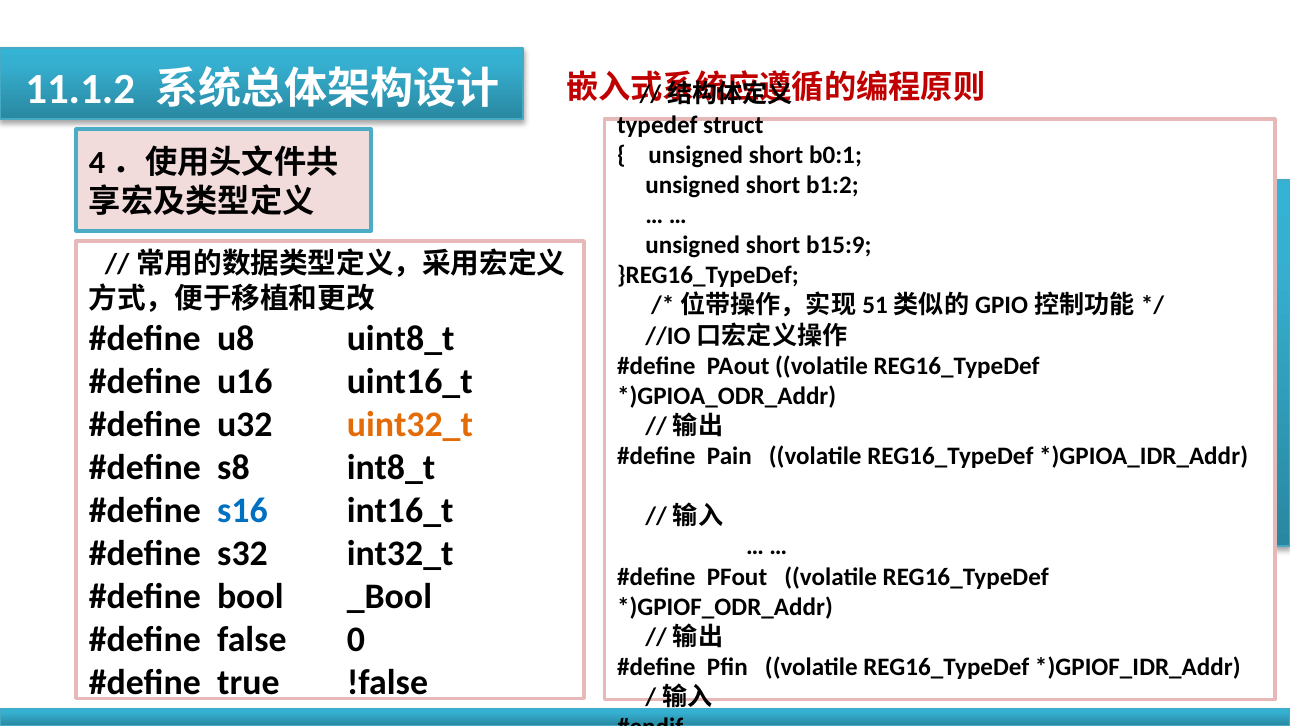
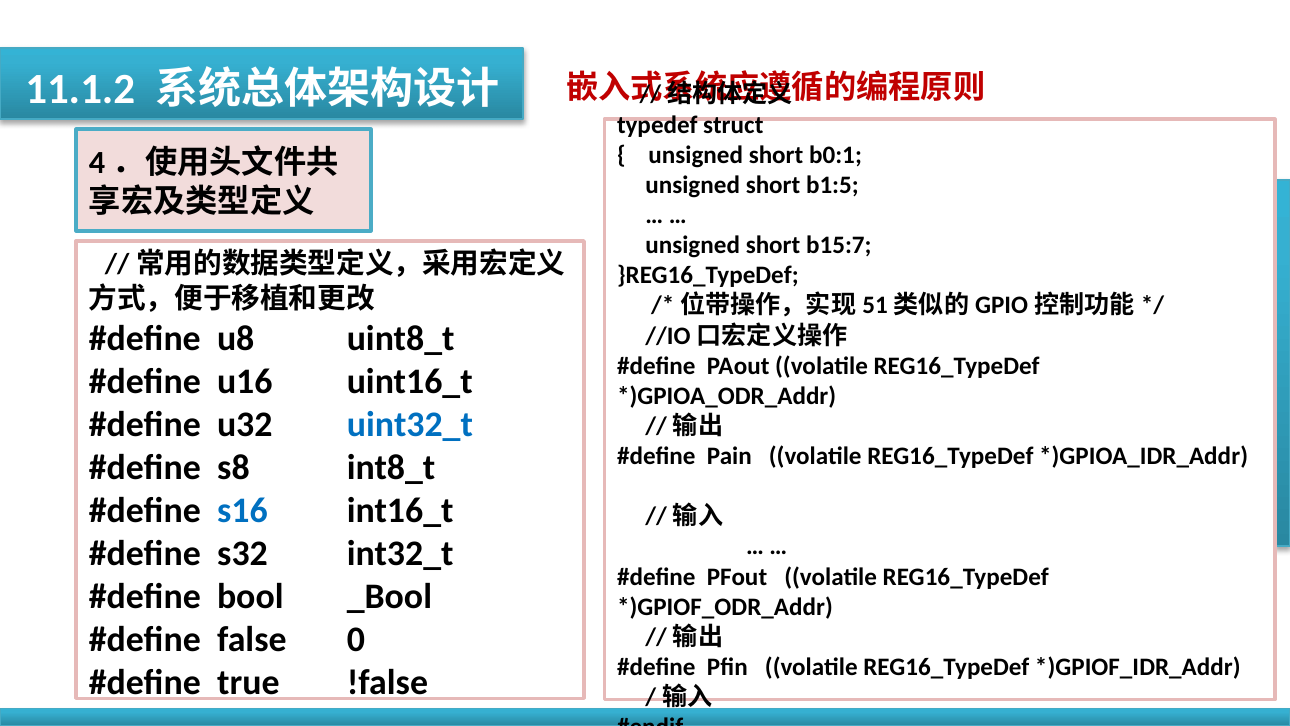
b1:2: b1:2 -> b1:5
b15:9: b15:9 -> b15:7
uint32_t colour: orange -> blue
